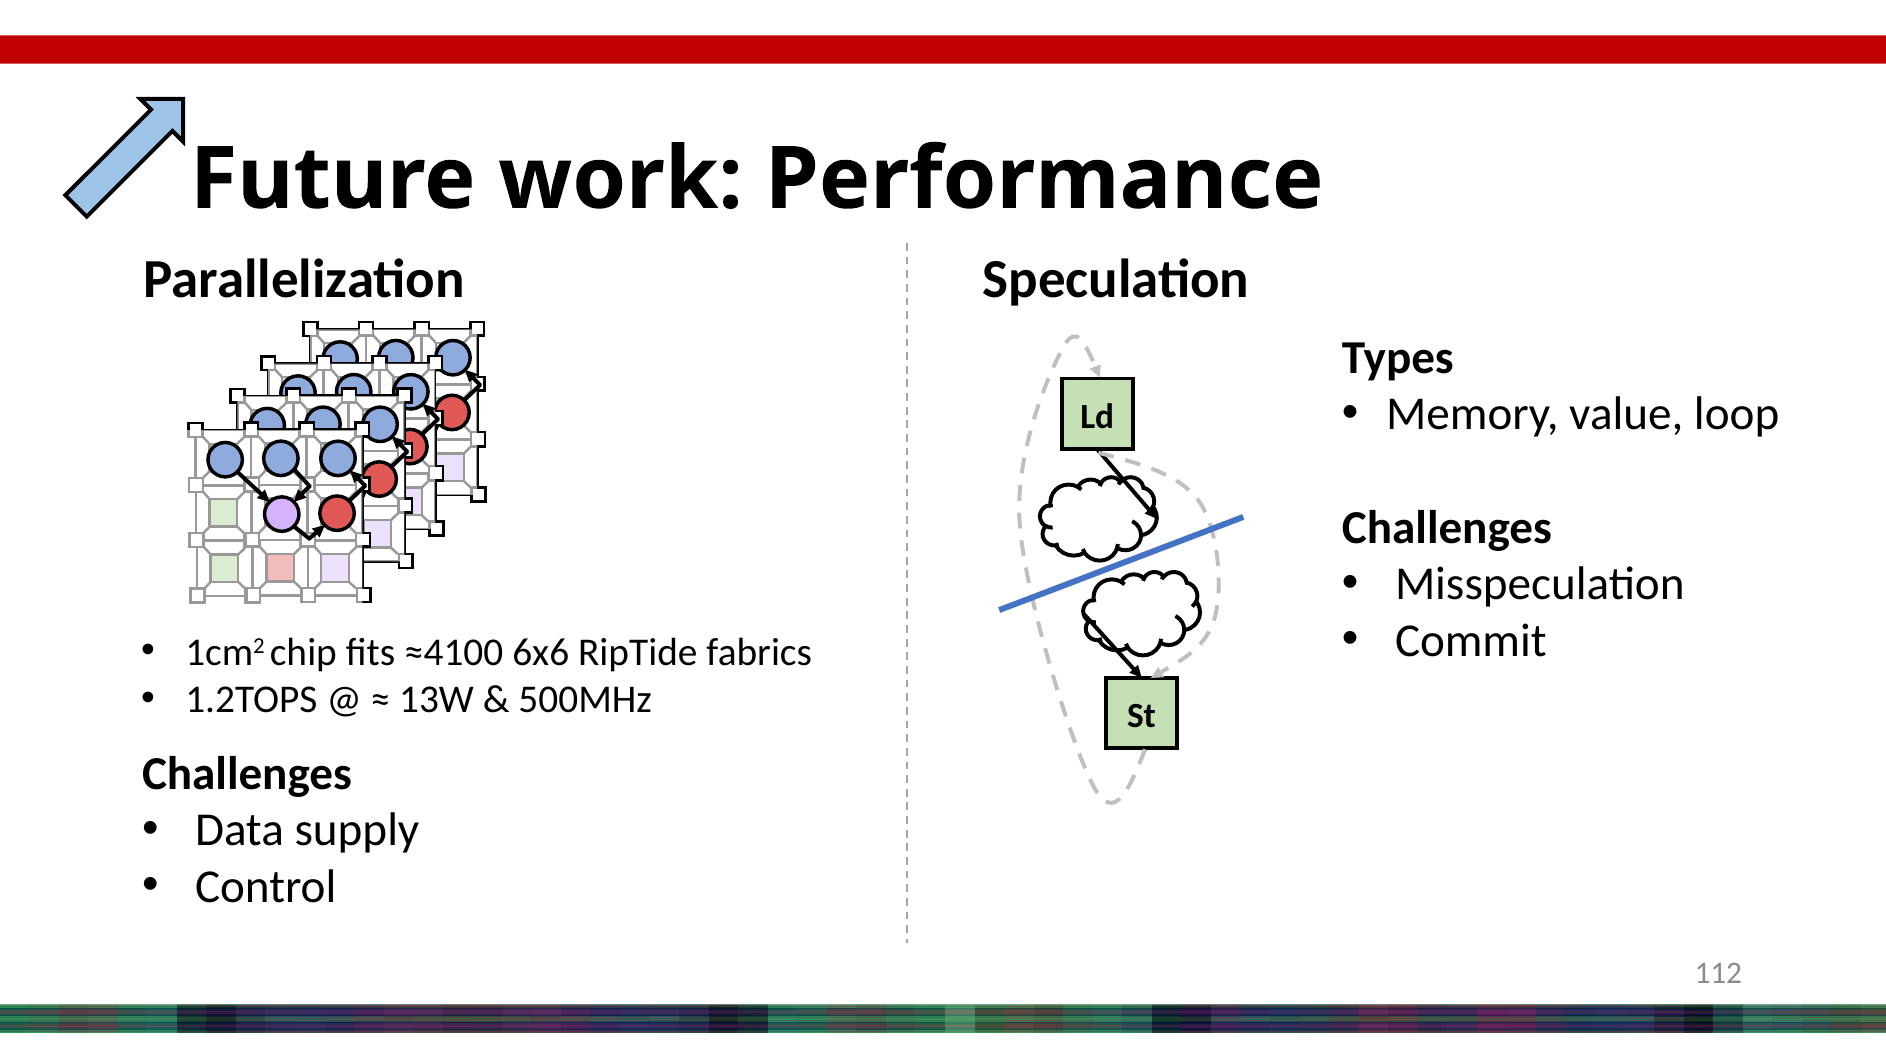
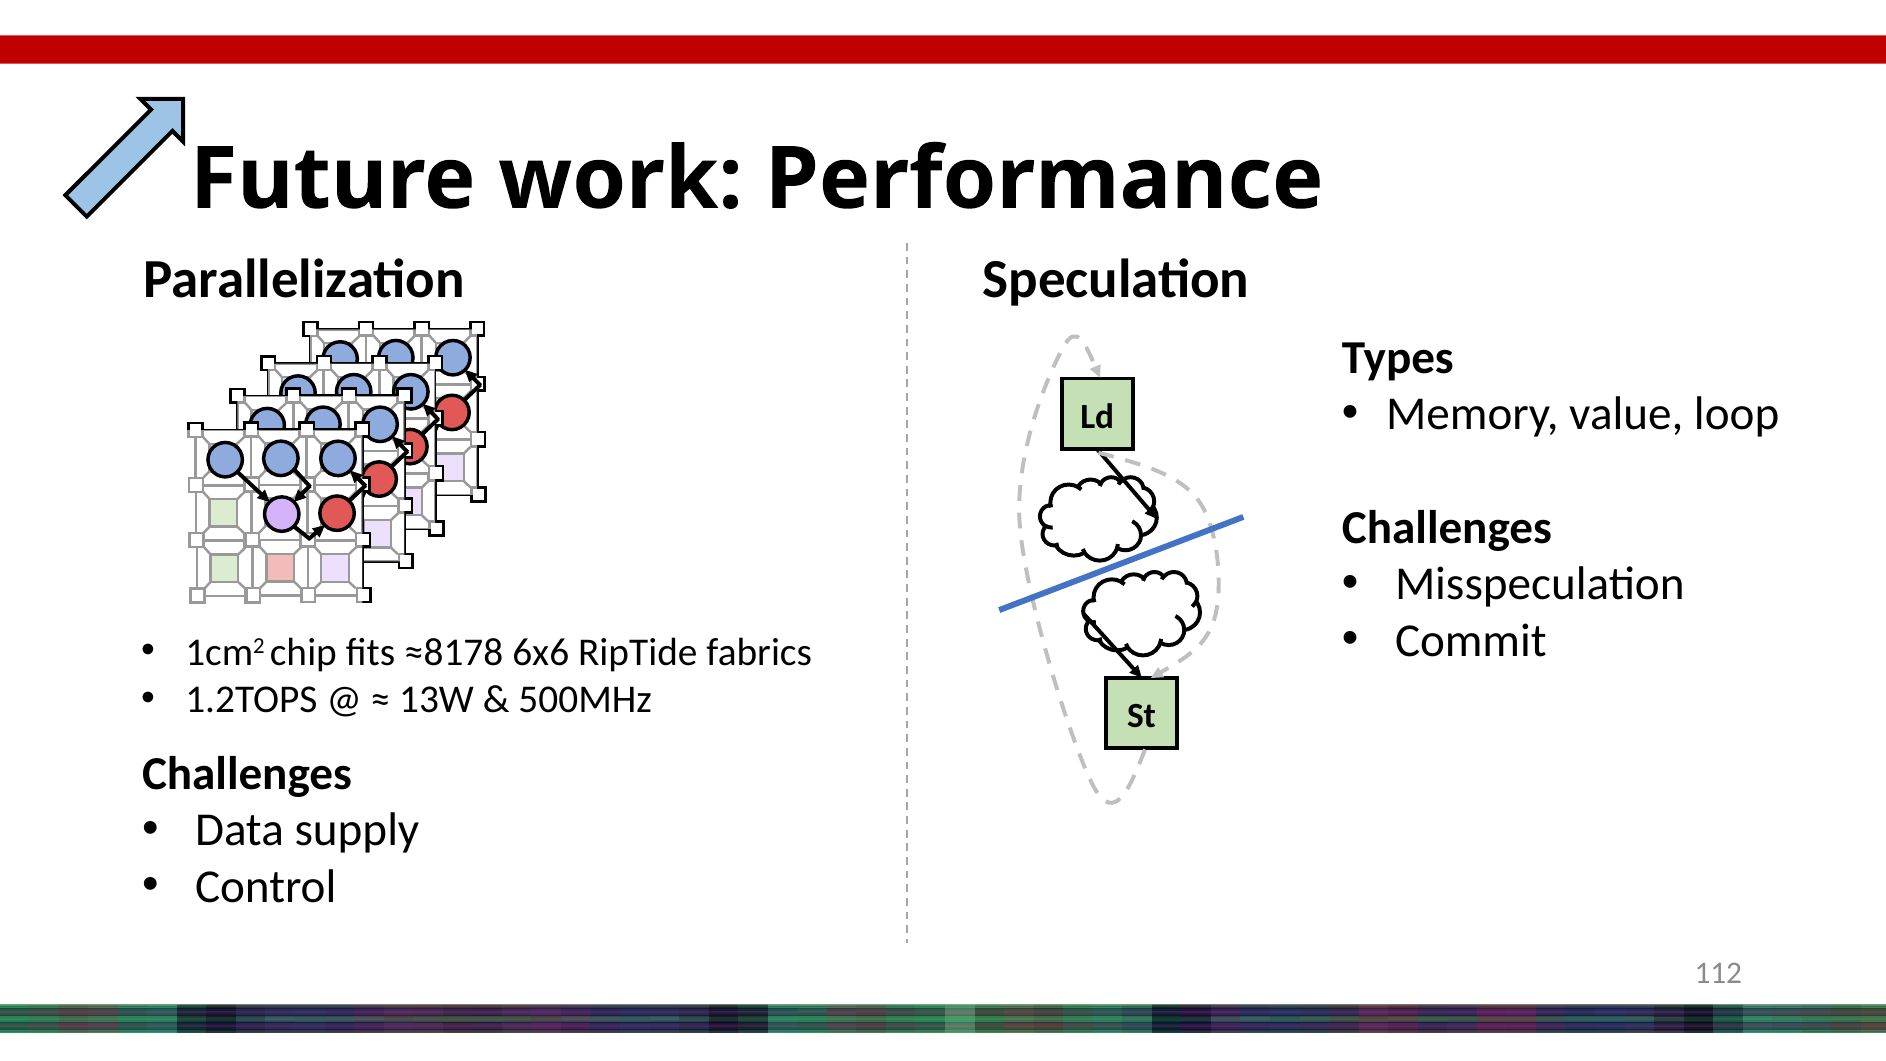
≈4100: ≈4100 -> ≈8178
